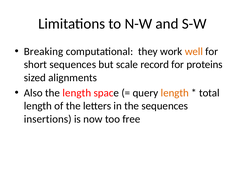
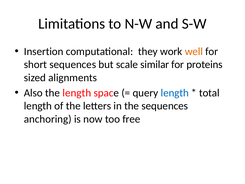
Breaking: Breaking -> Insertion
record: record -> similar
length at (175, 93) colour: orange -> blue
insertions: insertions -> anchoring
